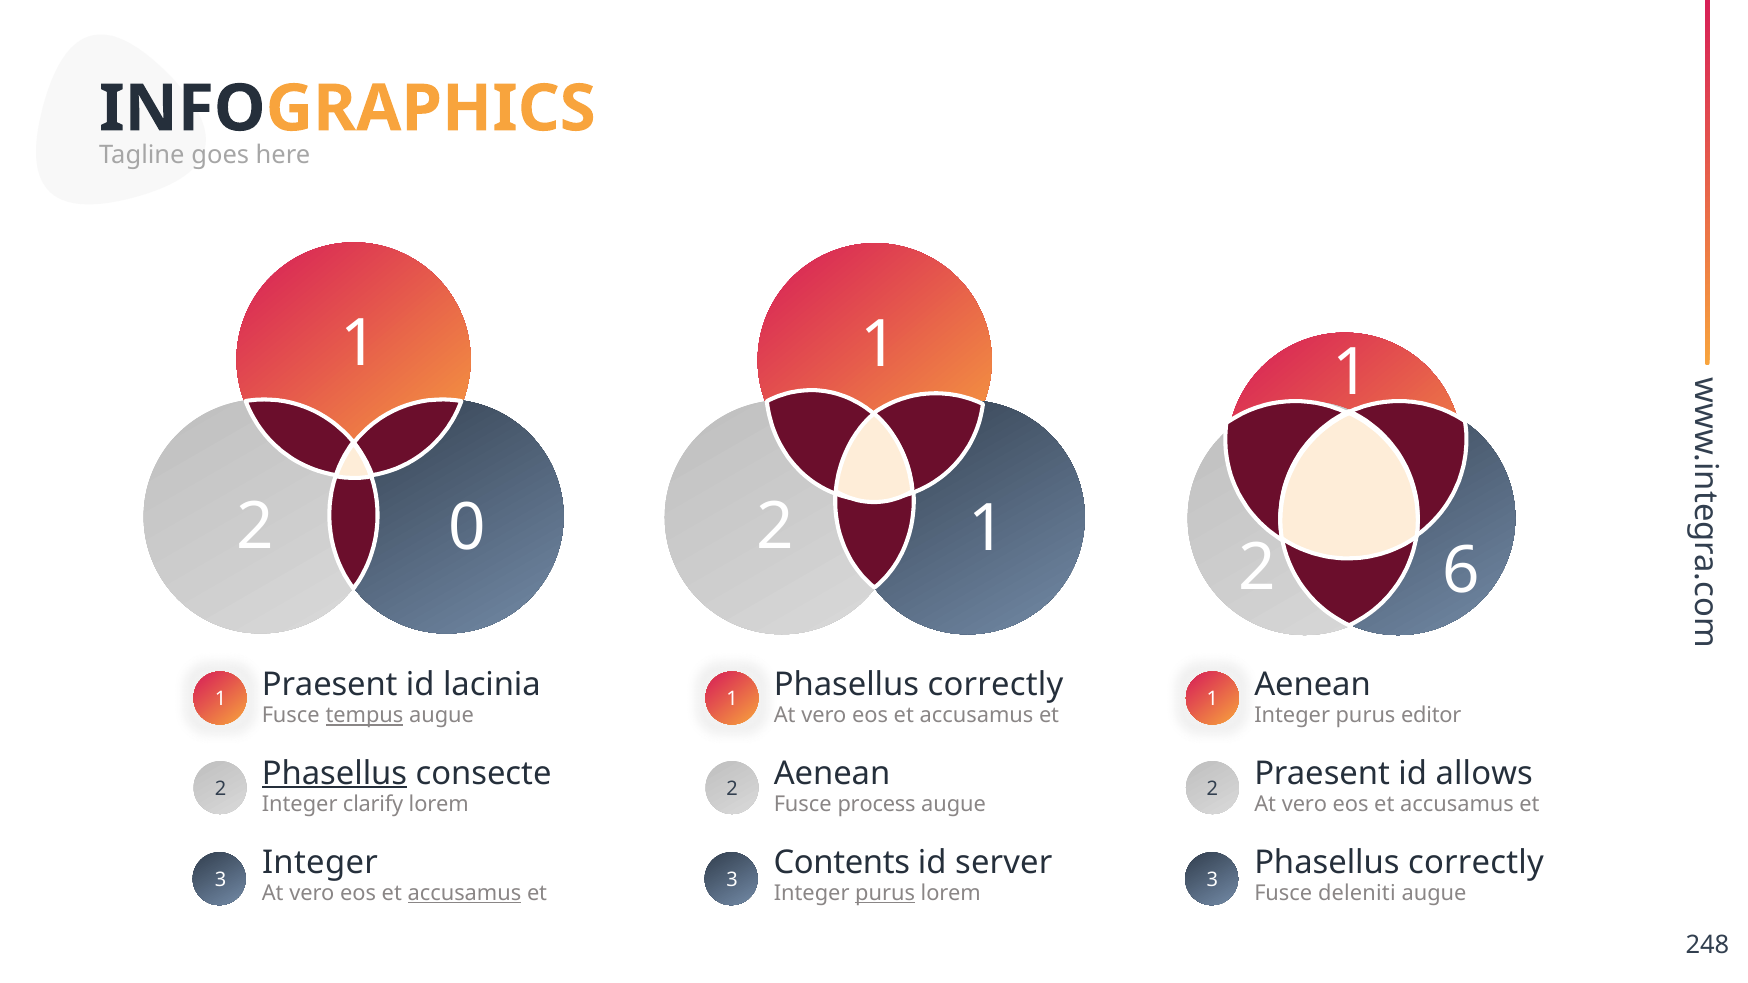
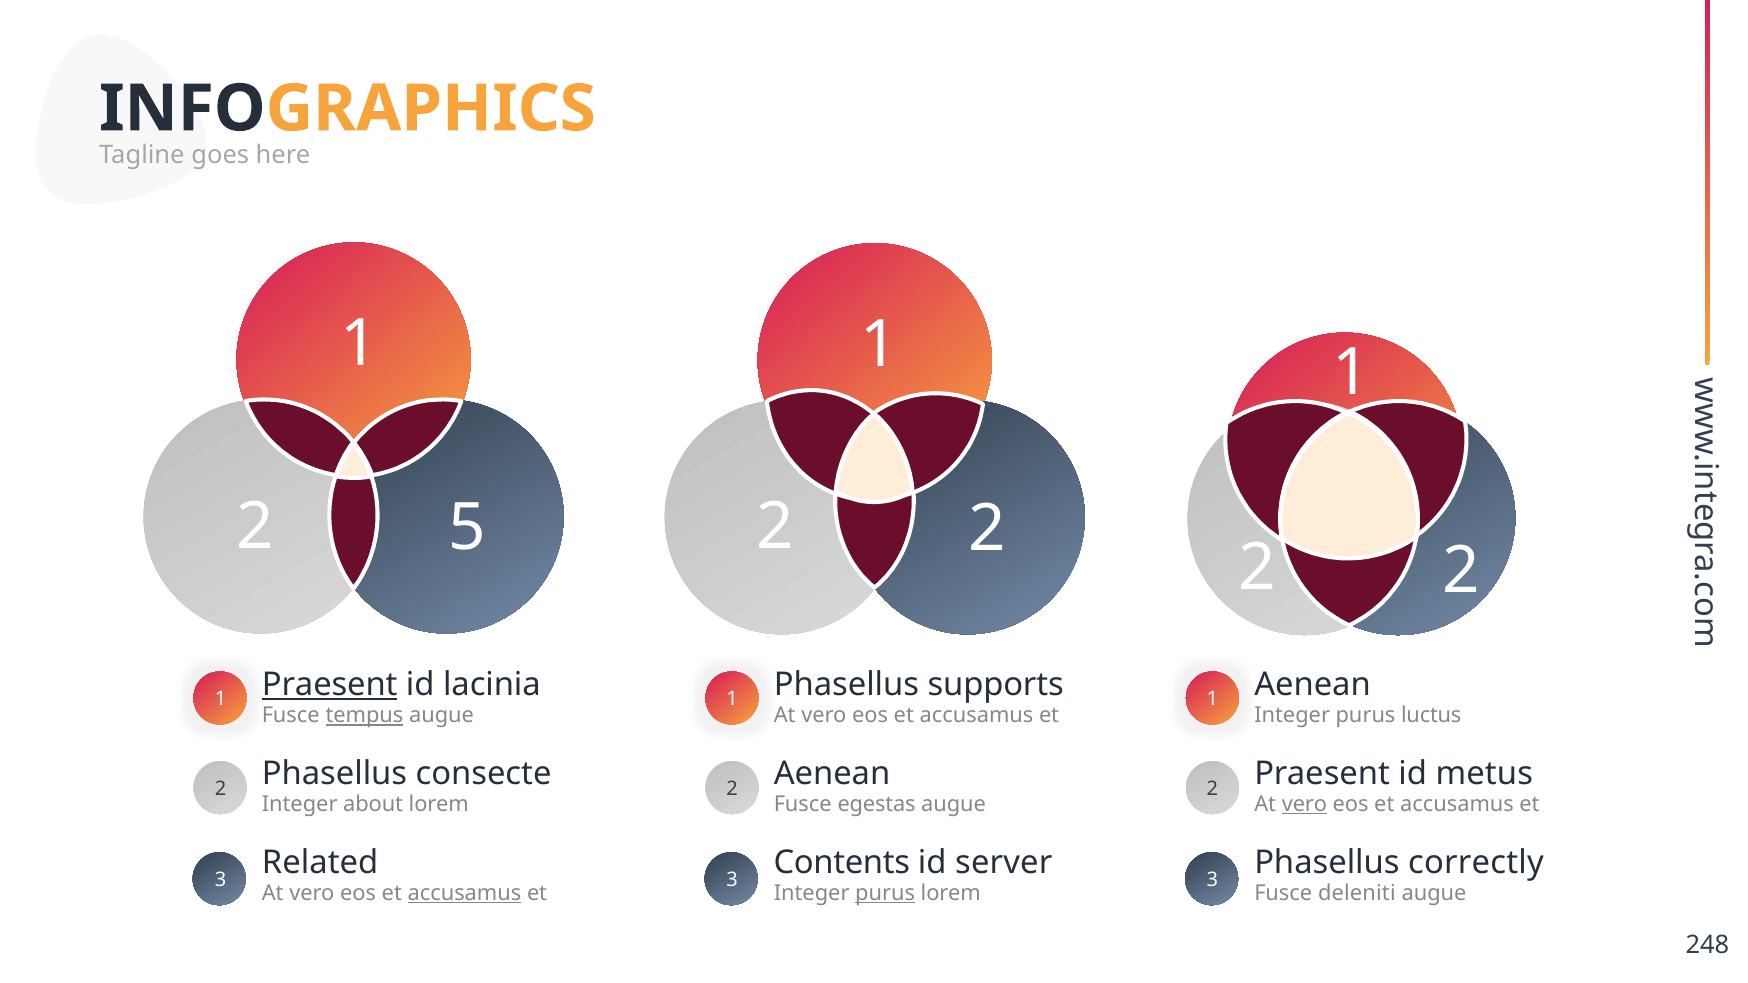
0: 0 -> 5
1 at (988, 529): 1 -> 2
6 at (1461, 571): 6 -> 2
Praesent at (330, 685) underline: none -> present
correctly at (996, 685): correctly -> supports
editor: editor -> luctus
Phasellus at (335, 773) underline: present -> none
allows: allows -> metus
clarify: clarify -> about
process: process -> egestas
vero at (1304, 804) underline: none -> present
Integer at (320, 863): Integer -> Related
